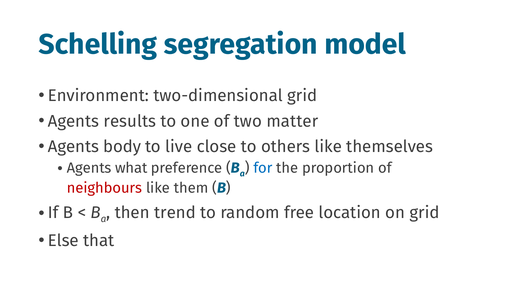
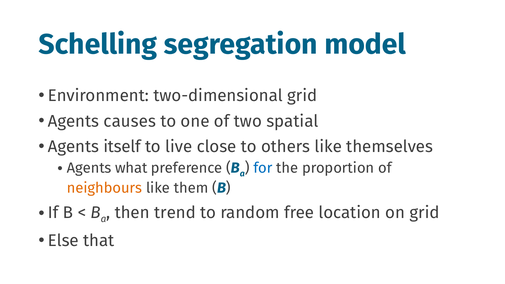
results: results -> causes
matter: matter -> spatial
body: body -> itself
neighbours colour: red -> orange
